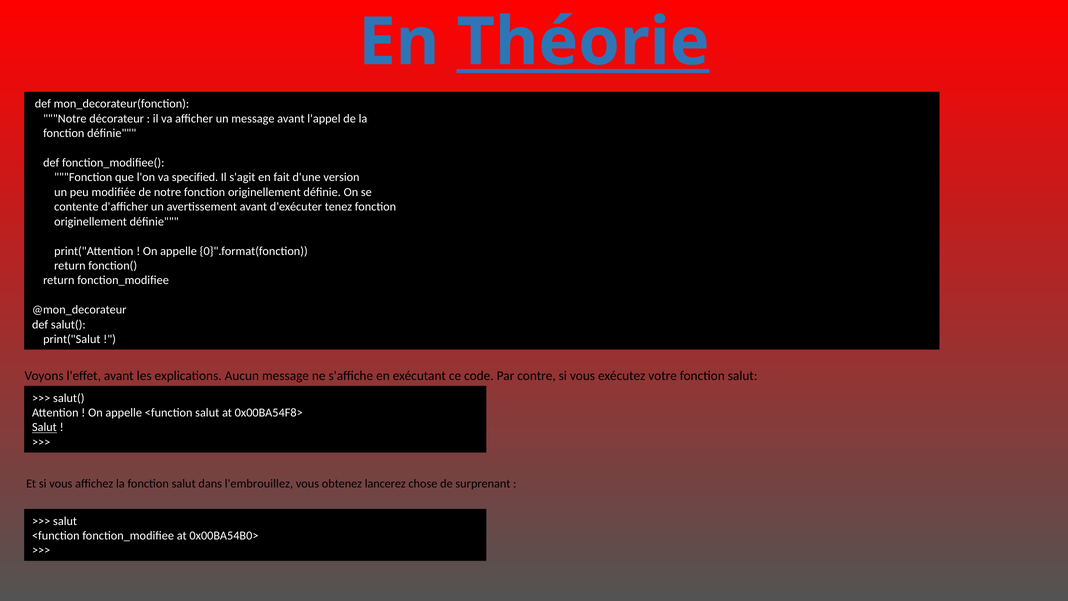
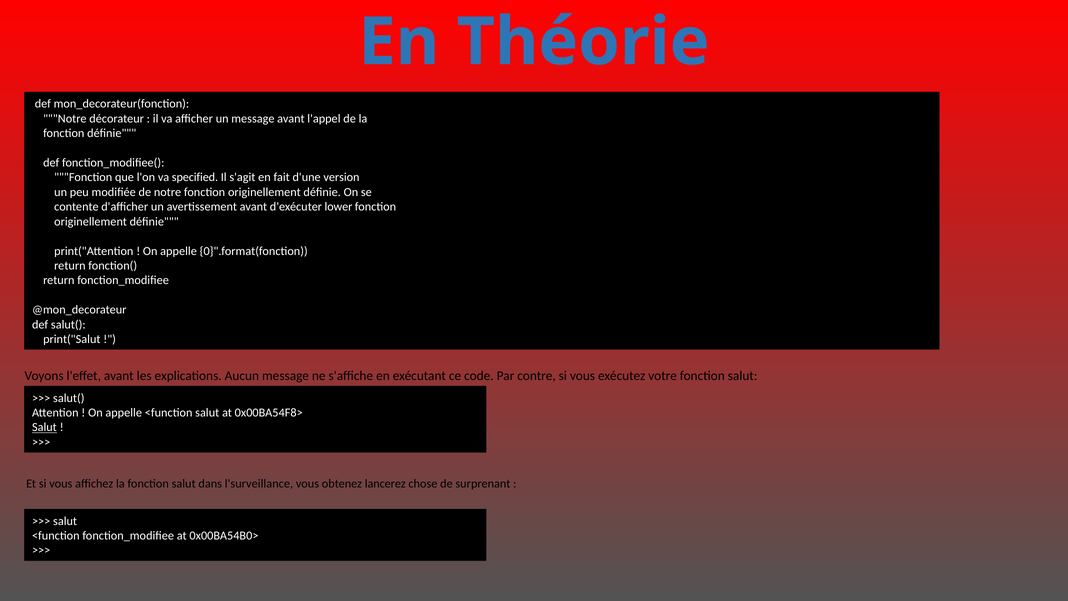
Théorie underline: present -> none
tenez: tenez -> lower
l'embrouillez: l'embrouillez -> l'surveillance
